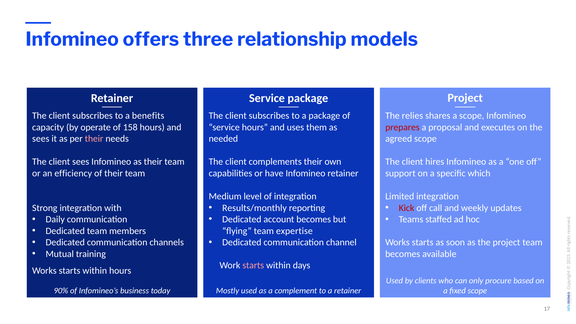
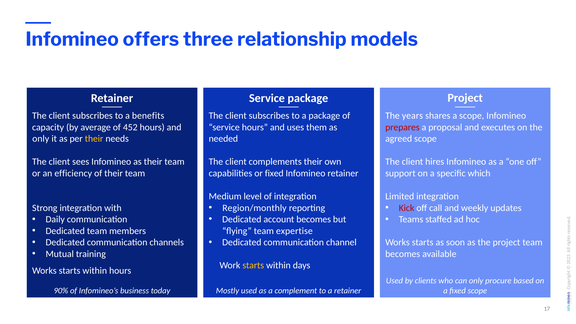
relies: relies -> years
operate: operate -> average
158: 158 -> 452
sees at (41, 139): sees -> only
their at (94, 139) colour: pink -> yellow
or have: have -> fixed
Results/monthly: Results/monthly -> Region/monthly
starts at (253, 265) colour: pink -> yellow
